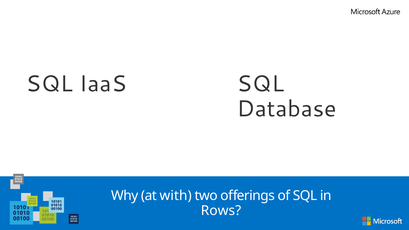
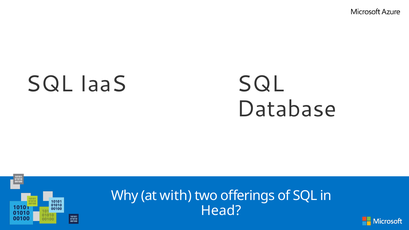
Rows: Rows -> Head
